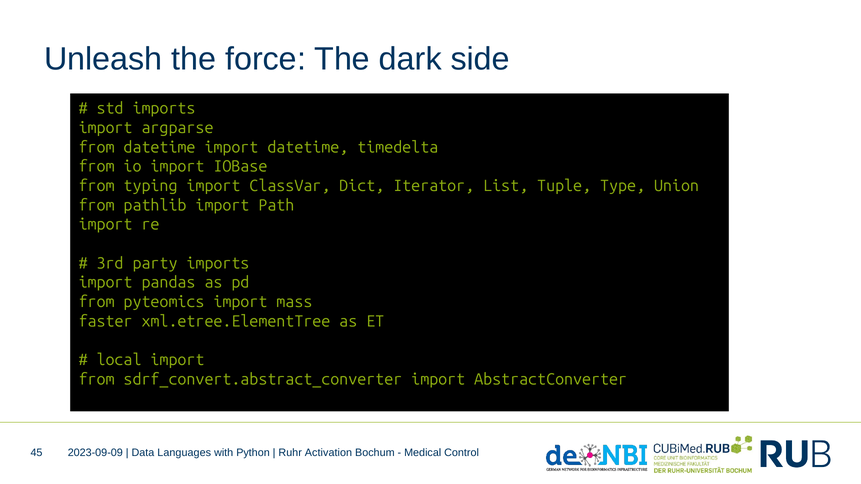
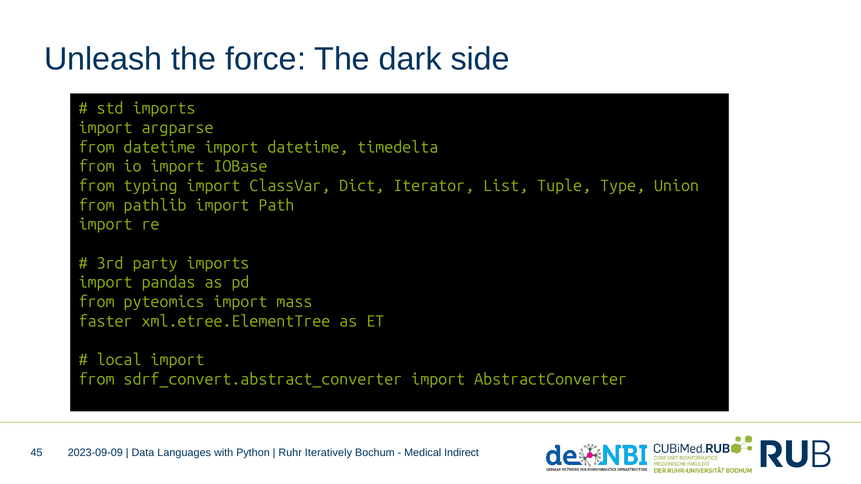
Activation: Activation -> Iteratively
Control: Control -> Indirect
